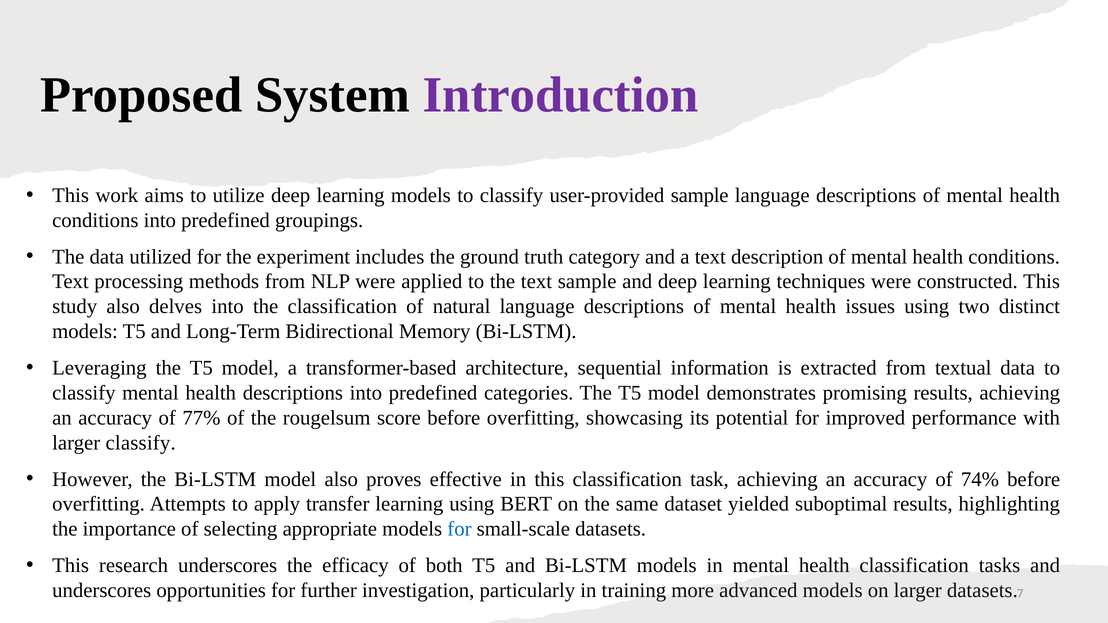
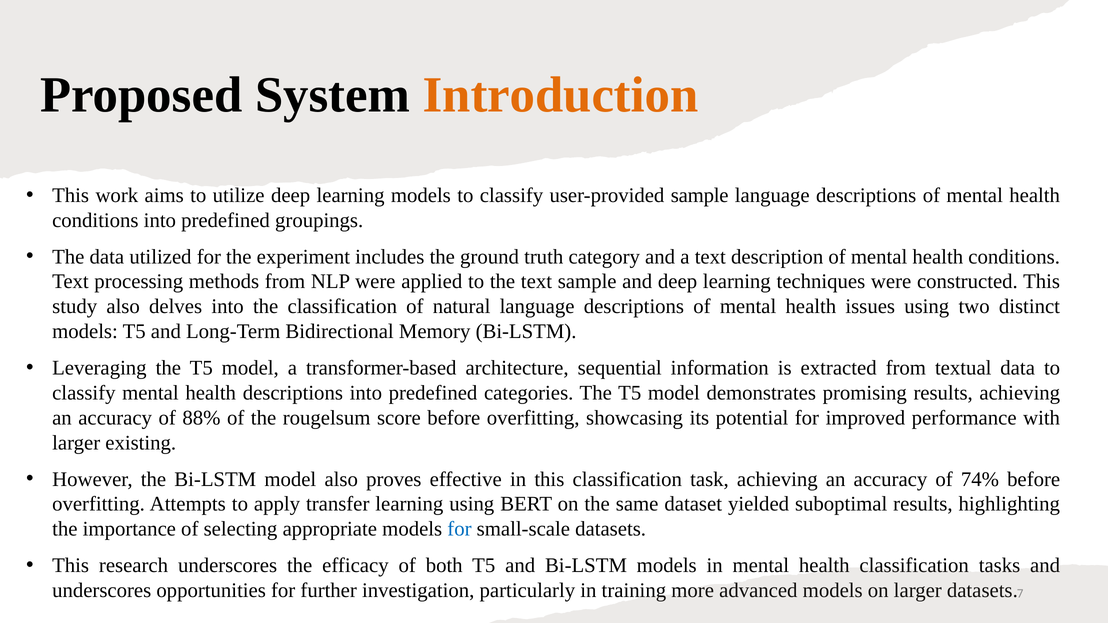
Introduction colour: purple -> orange
77%: 77% -> 88%
larger classify: classify -> existing
